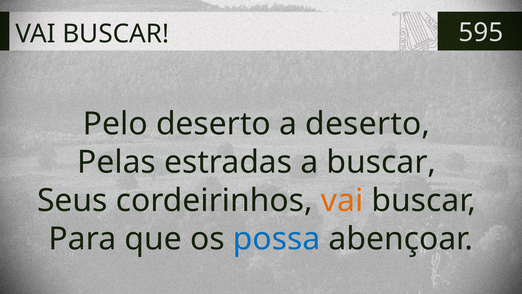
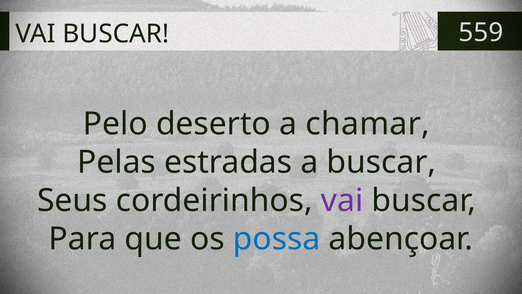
595: 595 -> 559
a deserto: deserto -> chamar
vai at (342, 200) colour: orange -> purple
